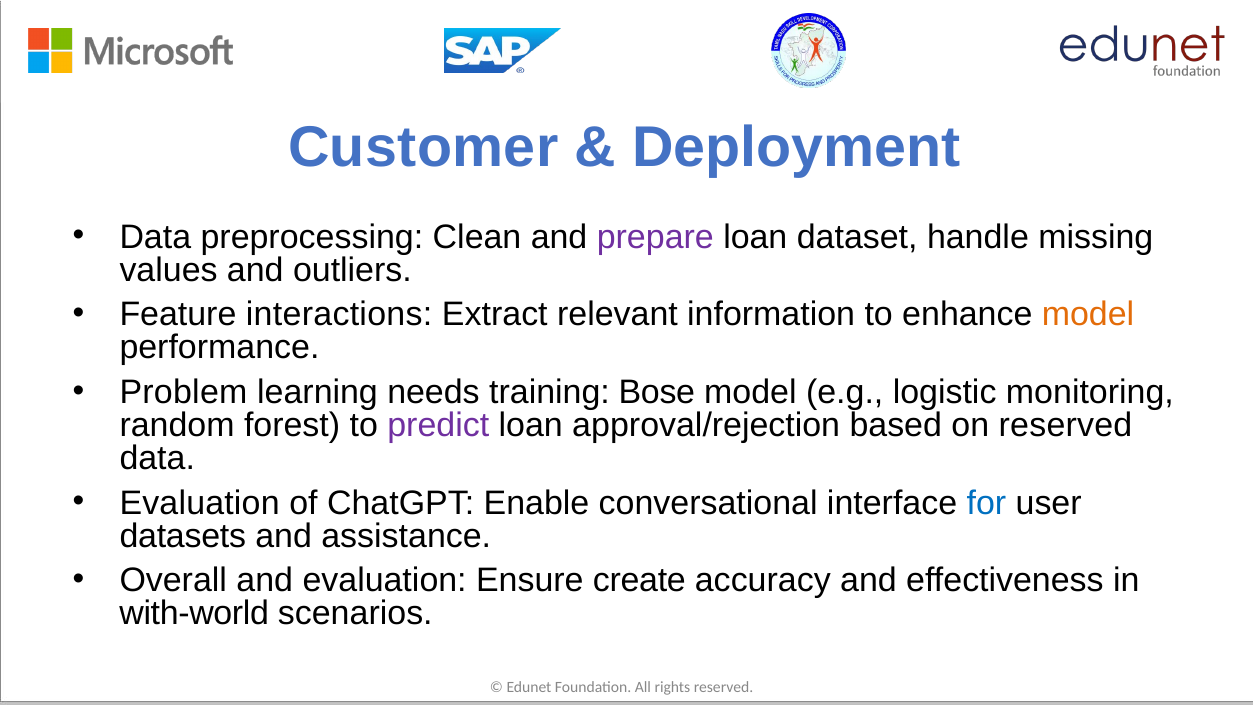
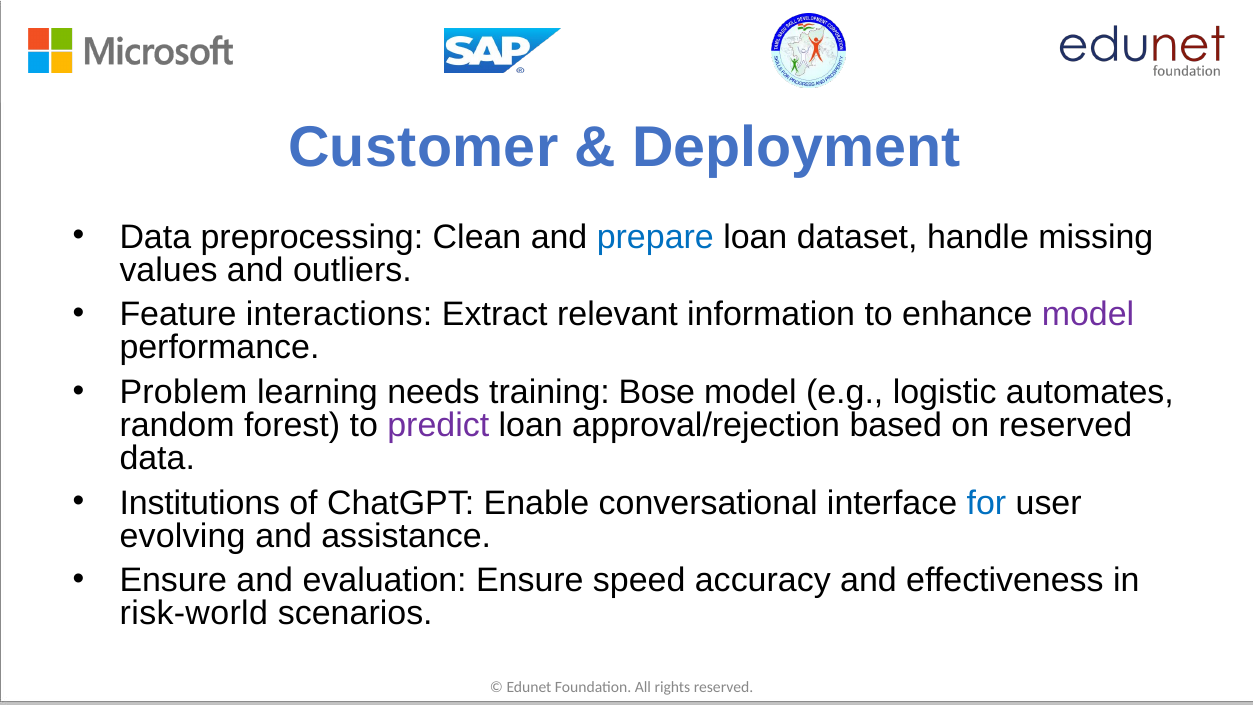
prepare colour: purple -> blue
model at (1088, 314) colour: orange -> purple
monitoring: monitoring -> automates
Evaluation at (200, 503): Evaluation -> Institutions
datasets: datasets -> evolving
Overall at (173, 580): Overall -> Ensure
create: create -> speed
with-world: with-world -> risk-world
